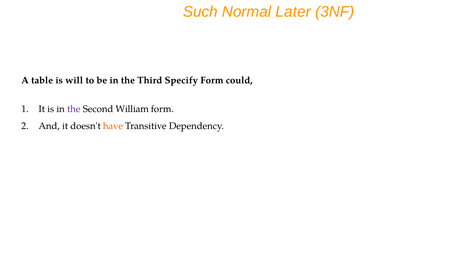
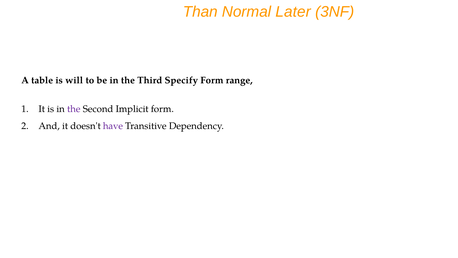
Such: Such -> Than
could: could -> range
William: William -> Implicit
have colour: orange -> purple
